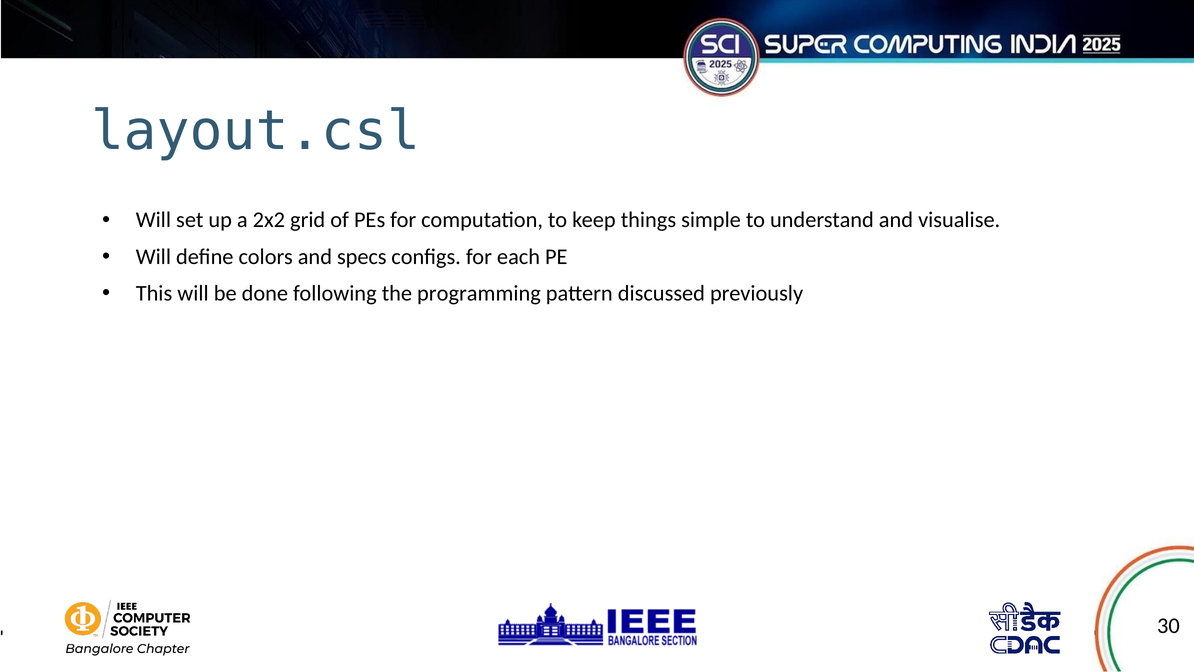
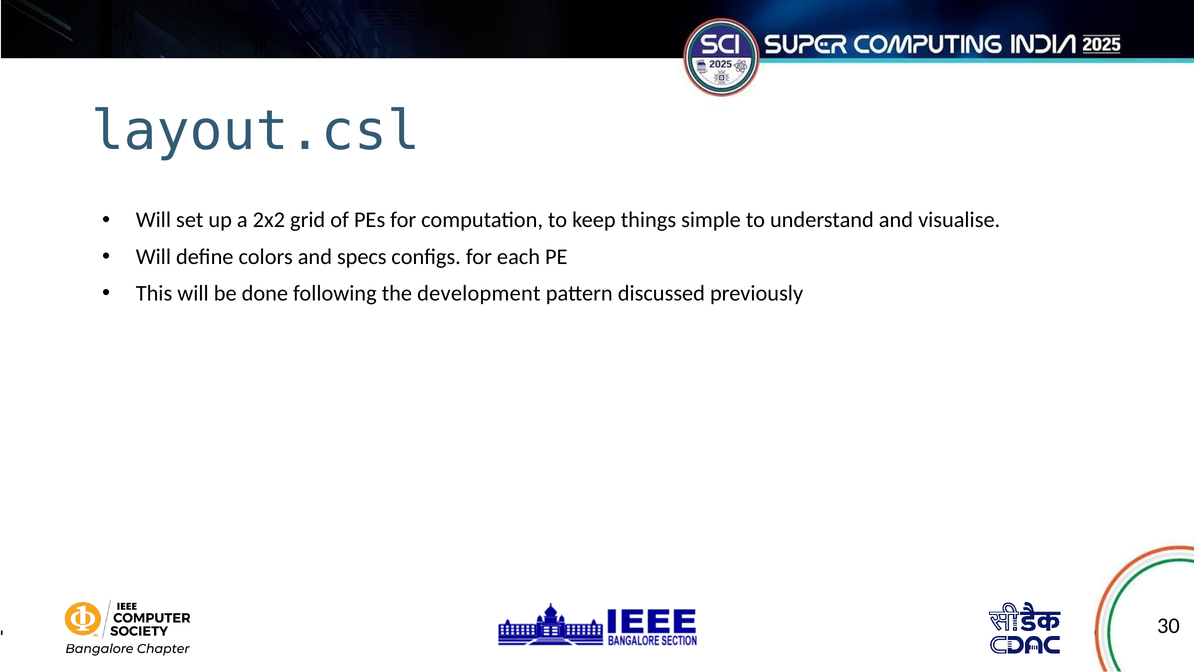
programming: programming -> development
